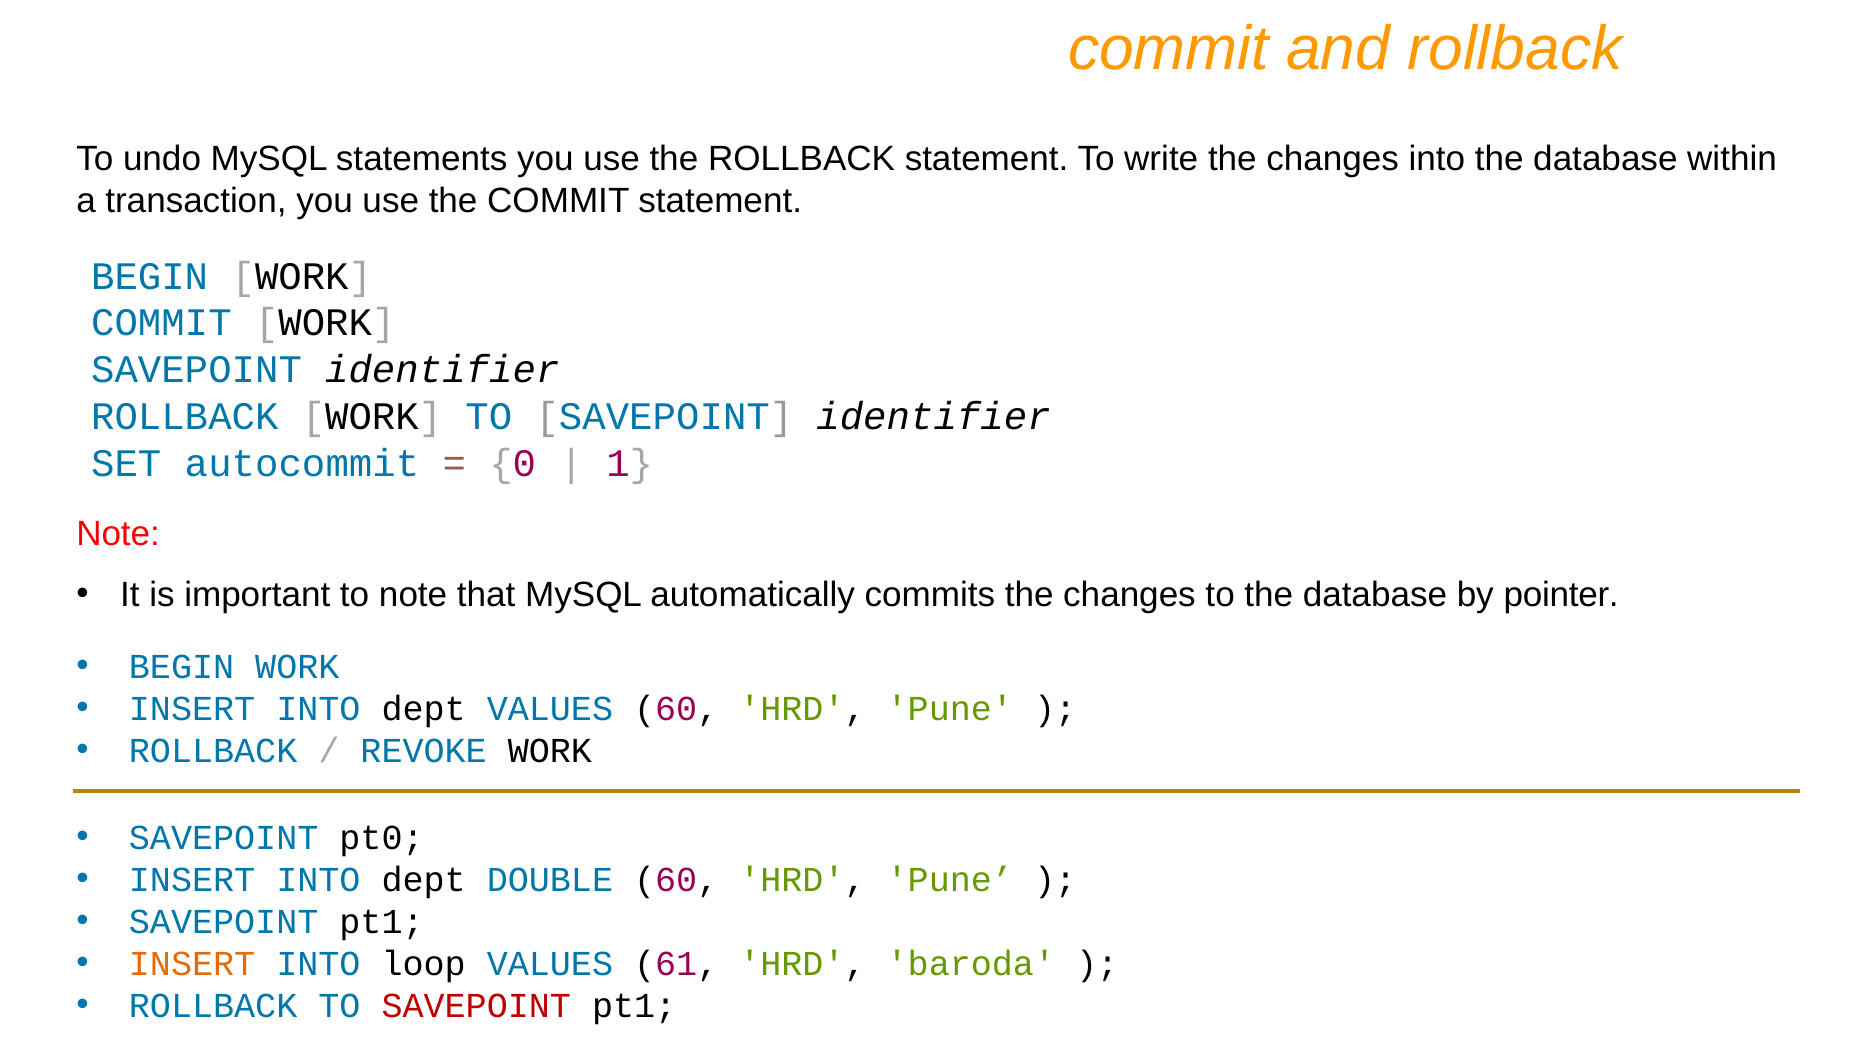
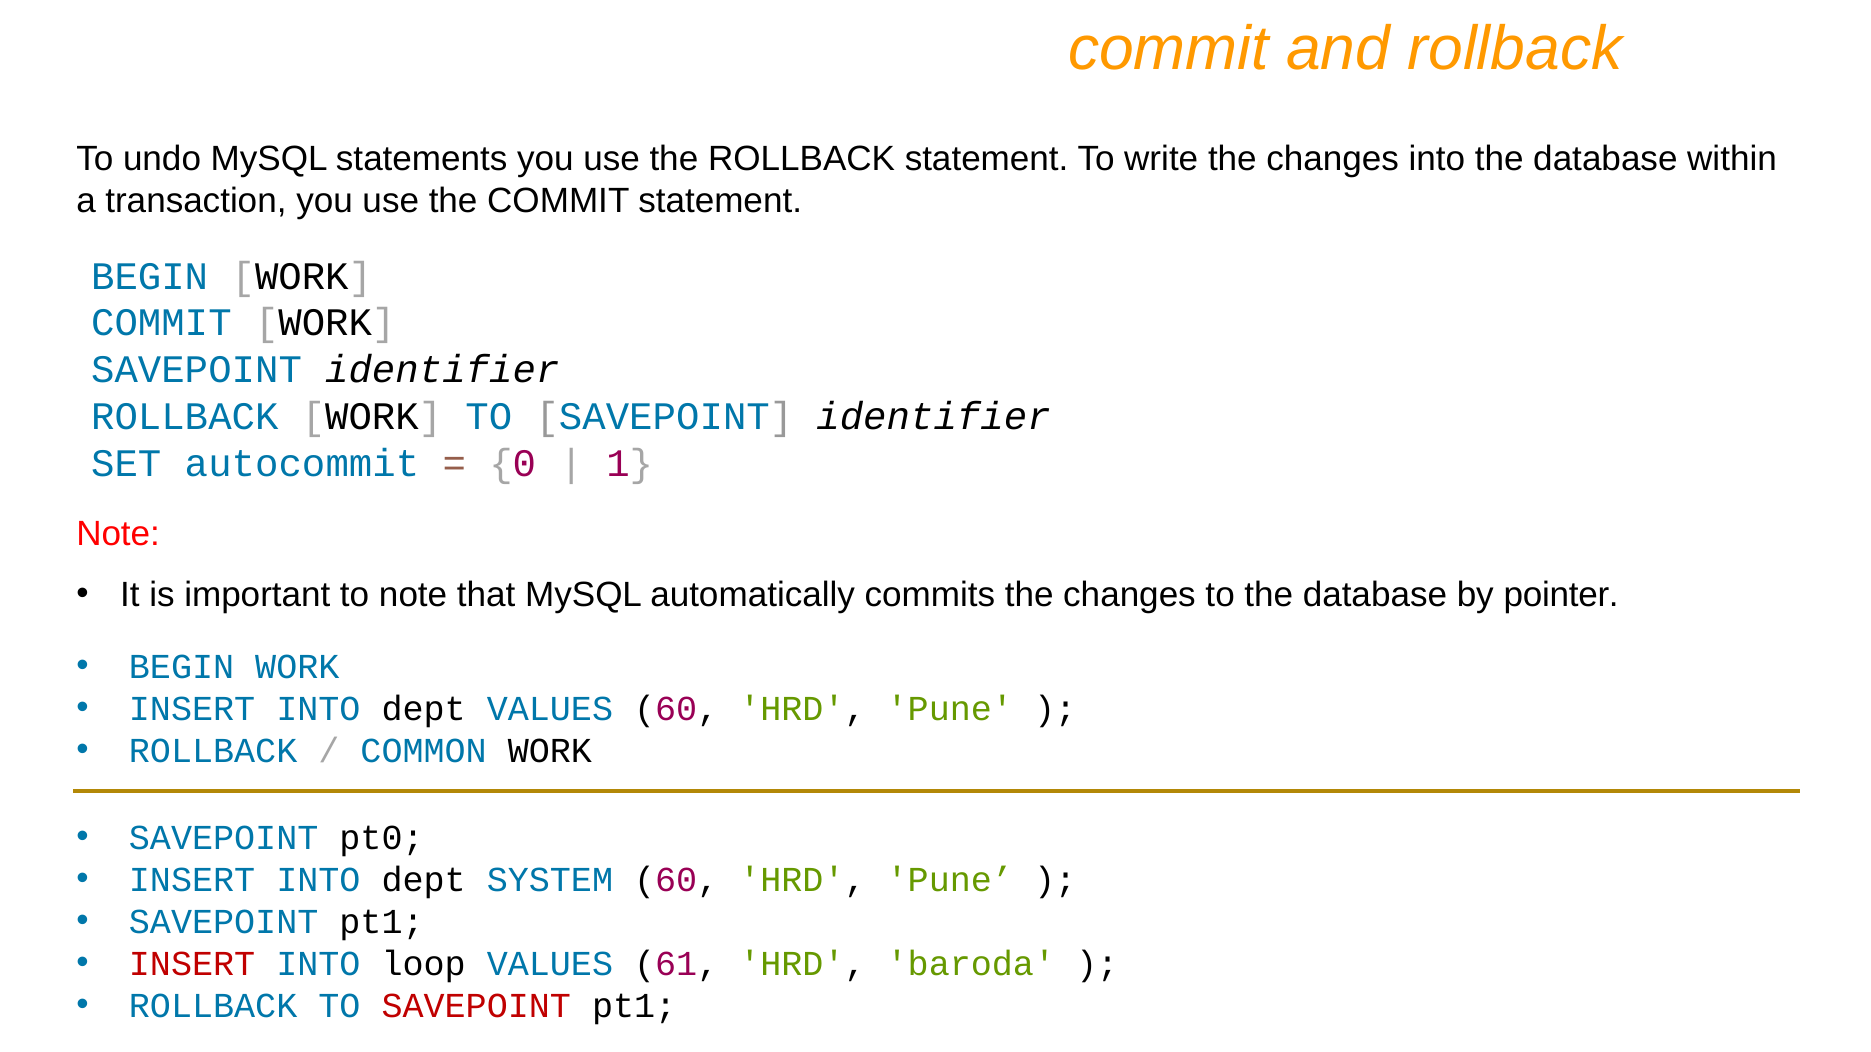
REVOKE: REVOKE -> COMMON
DOUBLE: DOUBLE -> SYSTEM
INSERT at (192, 964) colour: orange -> red
